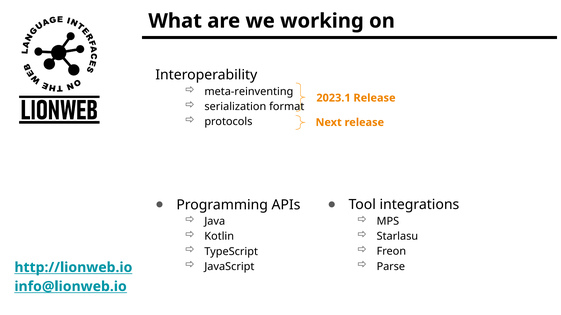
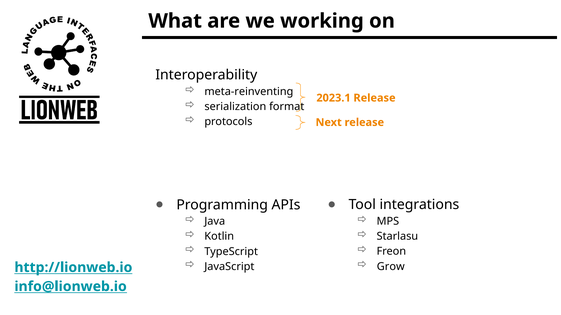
Parse: Parse -> Grow
